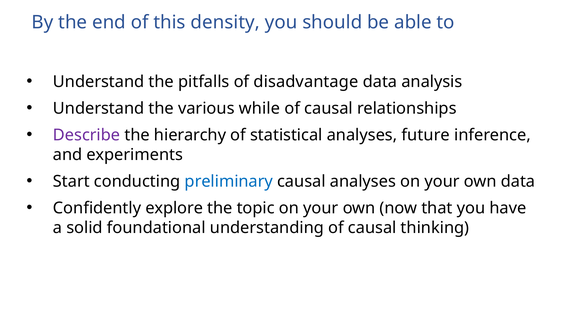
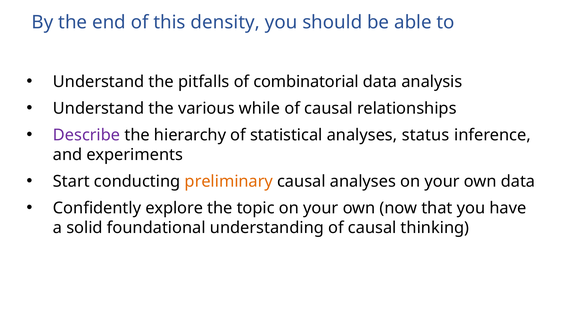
disadvantage: disadvantage -> combinatorial
future: future -> status
preliminary colour: blue -> orange
